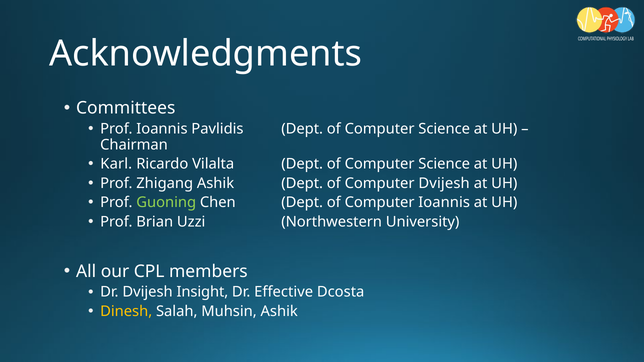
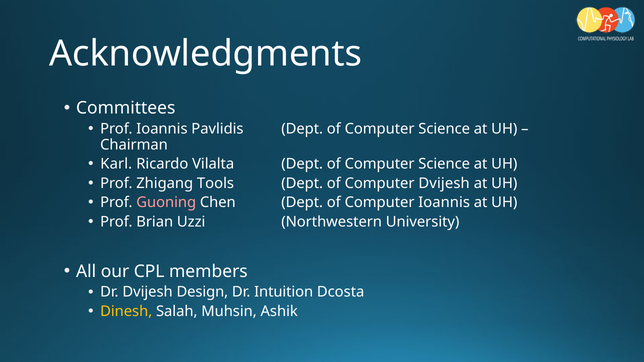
Zhigang Ashik: Ashik -> Tools
Guoning colour: light green -> pink
Insight: Insight -> Design
Effective: Effective -> Intuition
